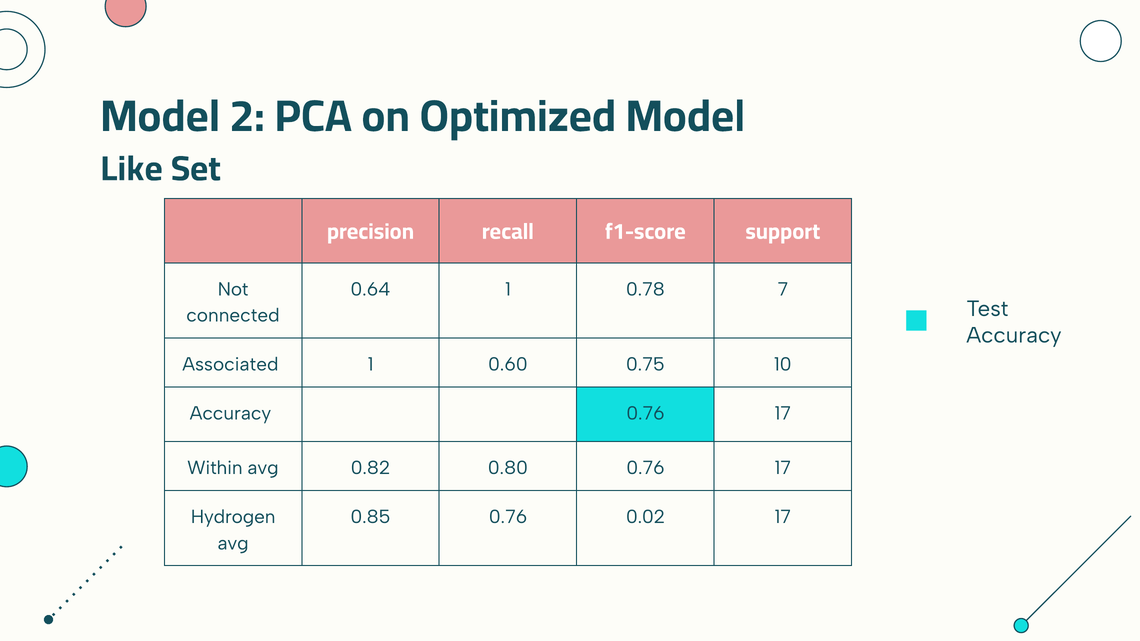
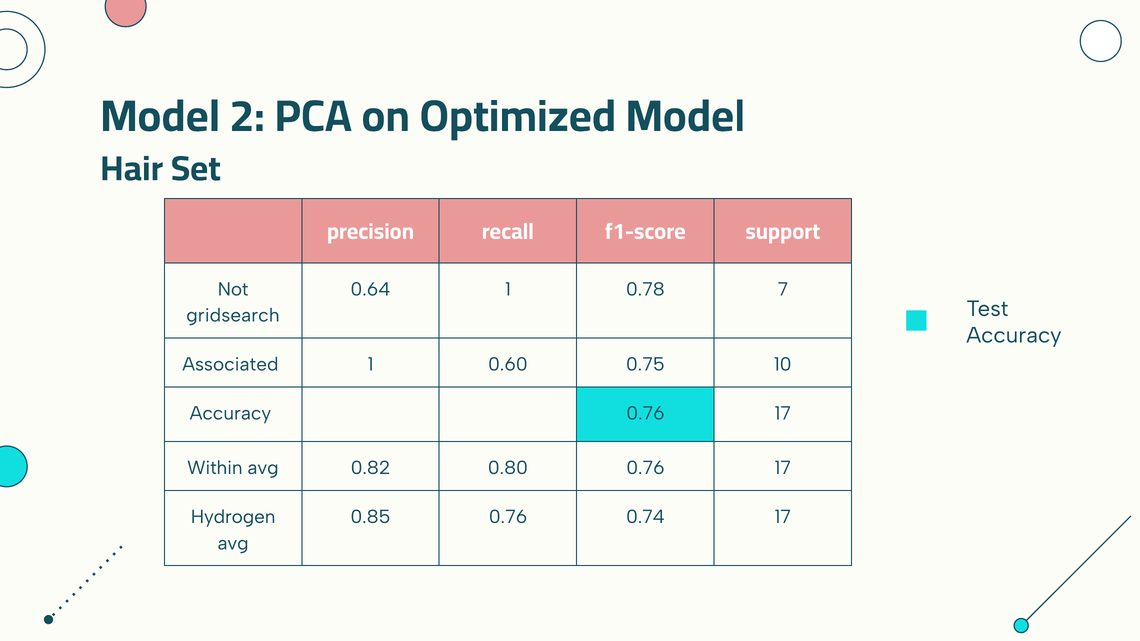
Like: Like -> Hair
connected: connected -> gridsearch
0.02: 0.02 -> 0.74
